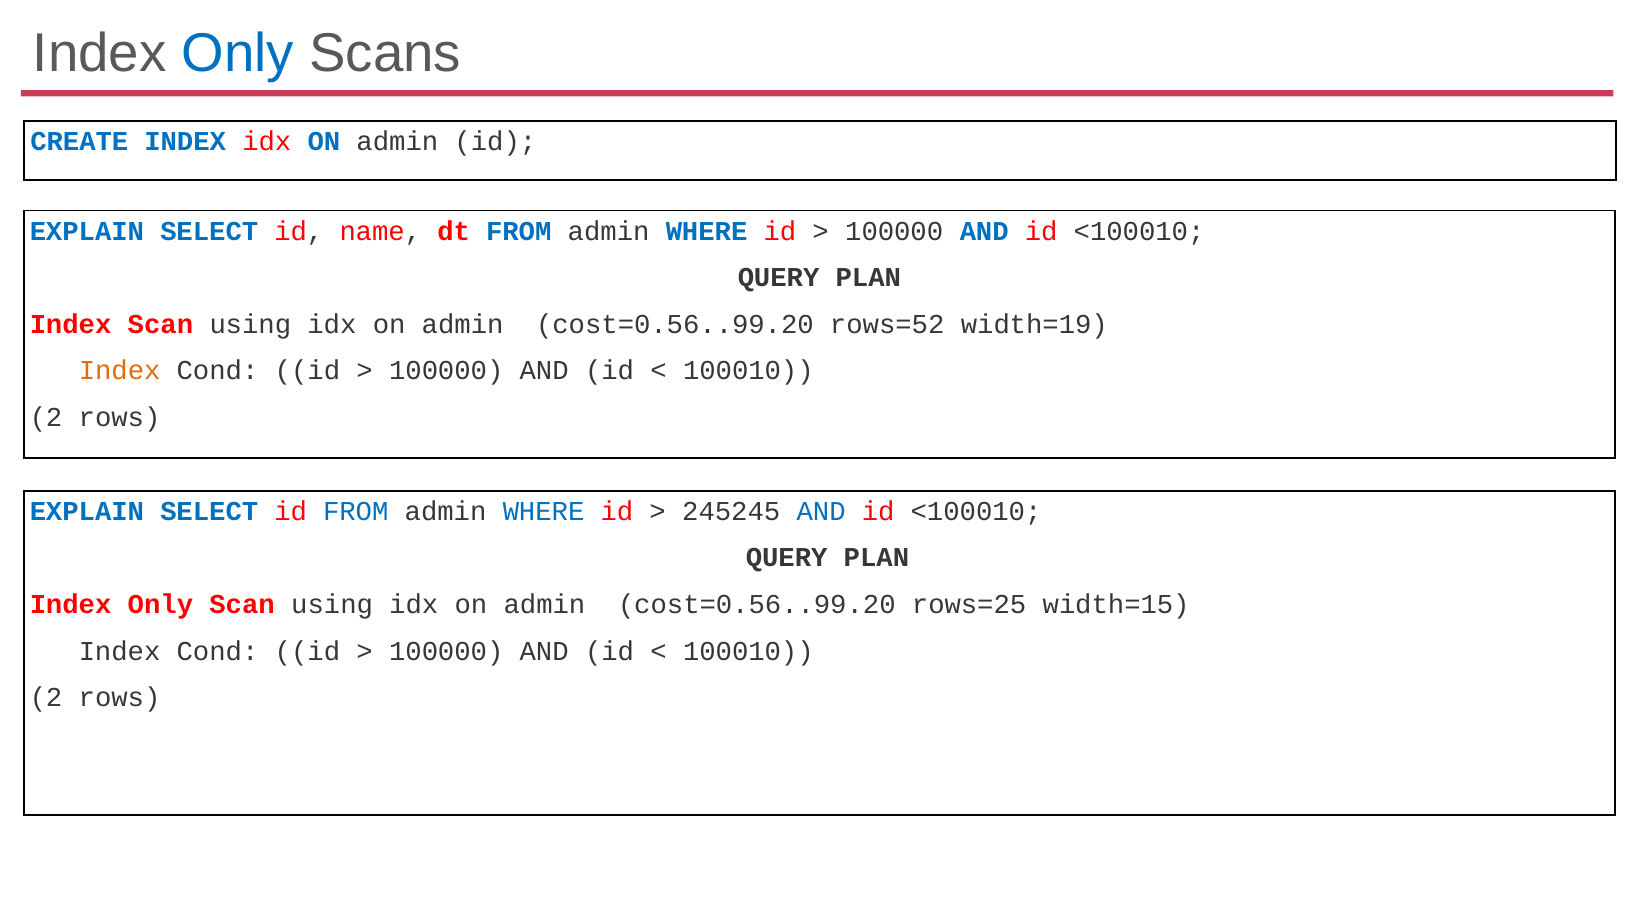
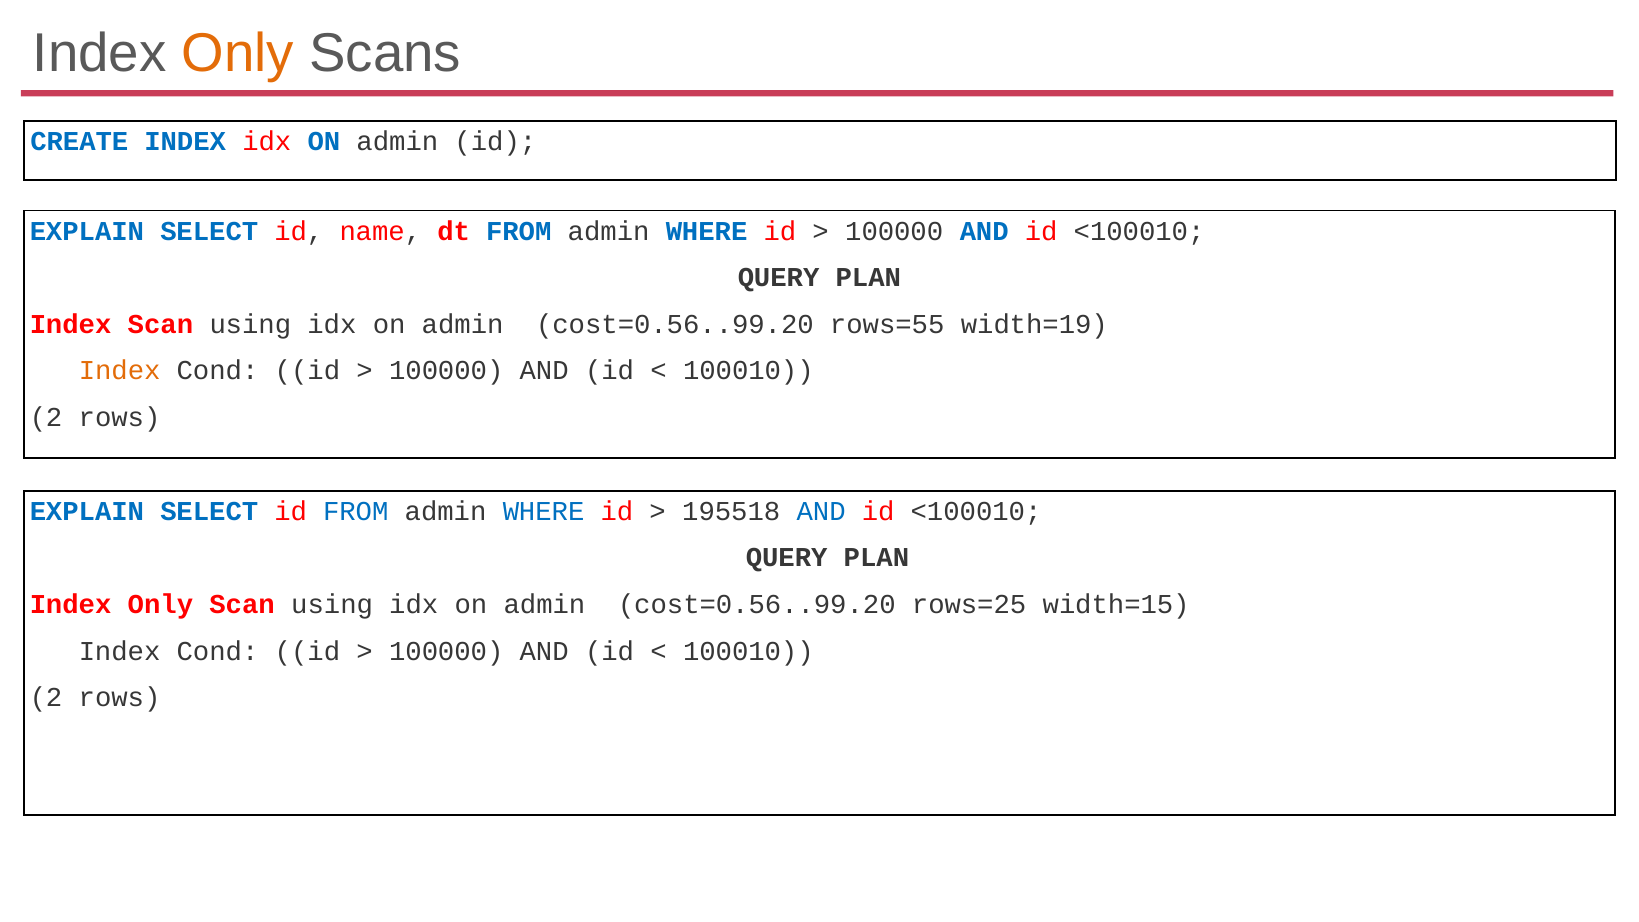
Only at (238, 54) colour: blue -> orange
rows=52: rows=52 -> rows=55
245245: 245245 -> 195518
